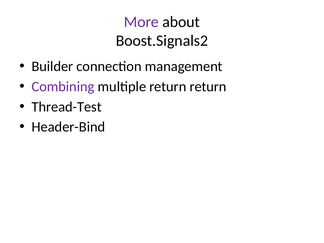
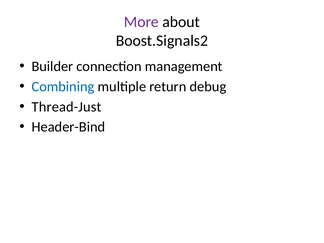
Combining colour: purple -> blue
return return: return -> debug
Thread-Test: Thread-Test -> Thread-Just
